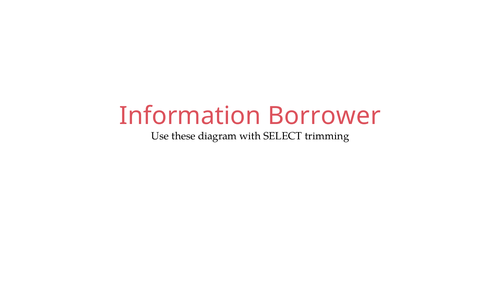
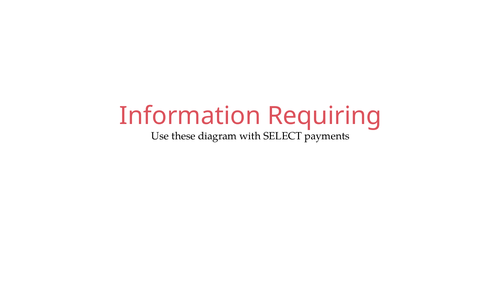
Borrower: Borrower -> Requiring
trimming: trimming -> payments
